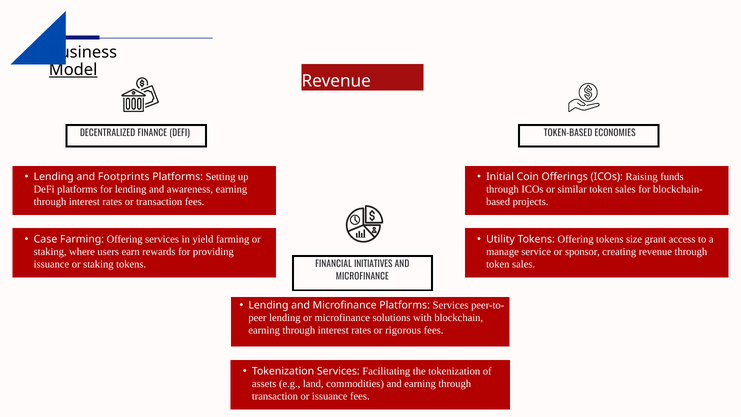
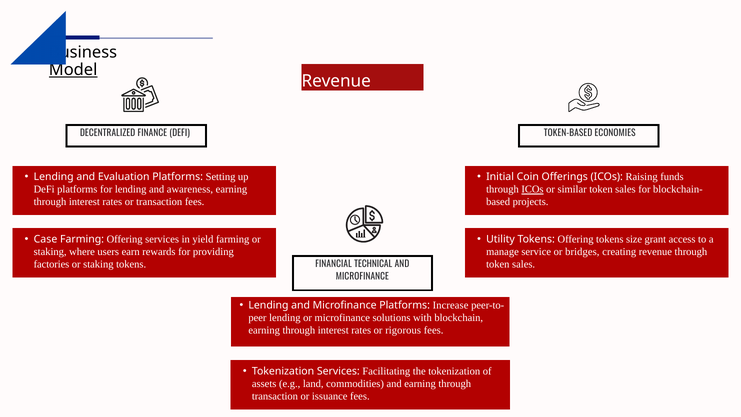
Footprints: Footprints -> Evaluation
ICOs at (532, 189) underline: none -> present
sponsor: sponsor -> bridges
issuance at (51, 264): issuance -> factories
INITIATIVES: INITIATIVES -> TECHNICAL
Platforms Services: Services -> Increase
